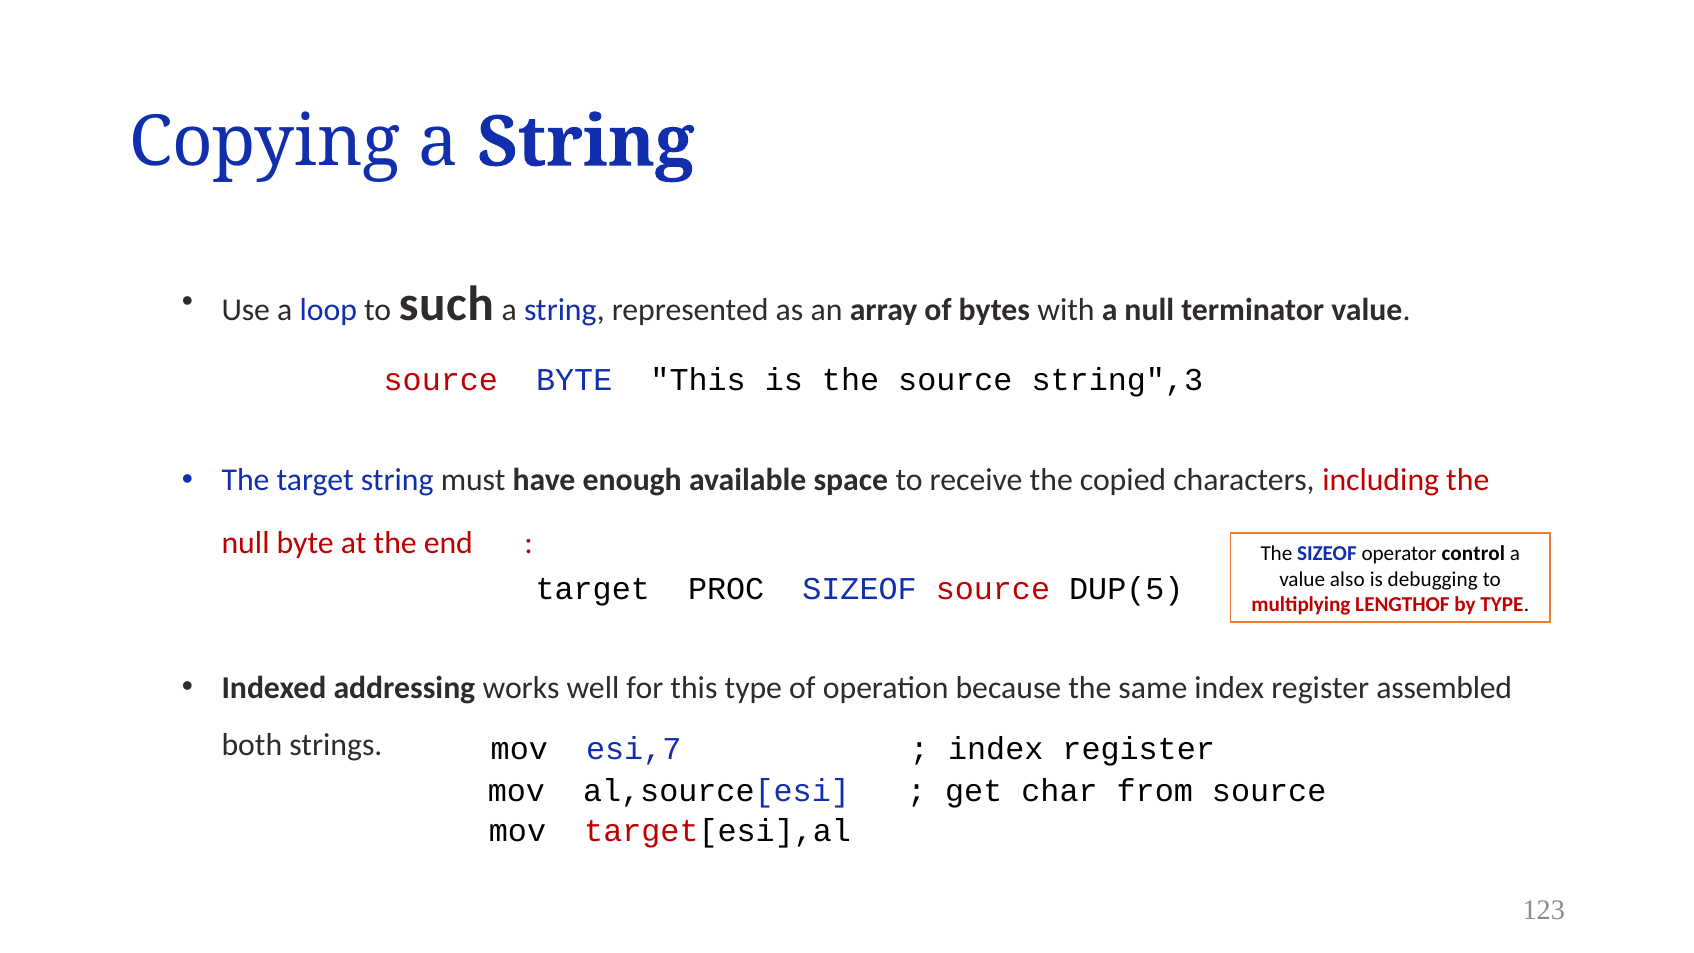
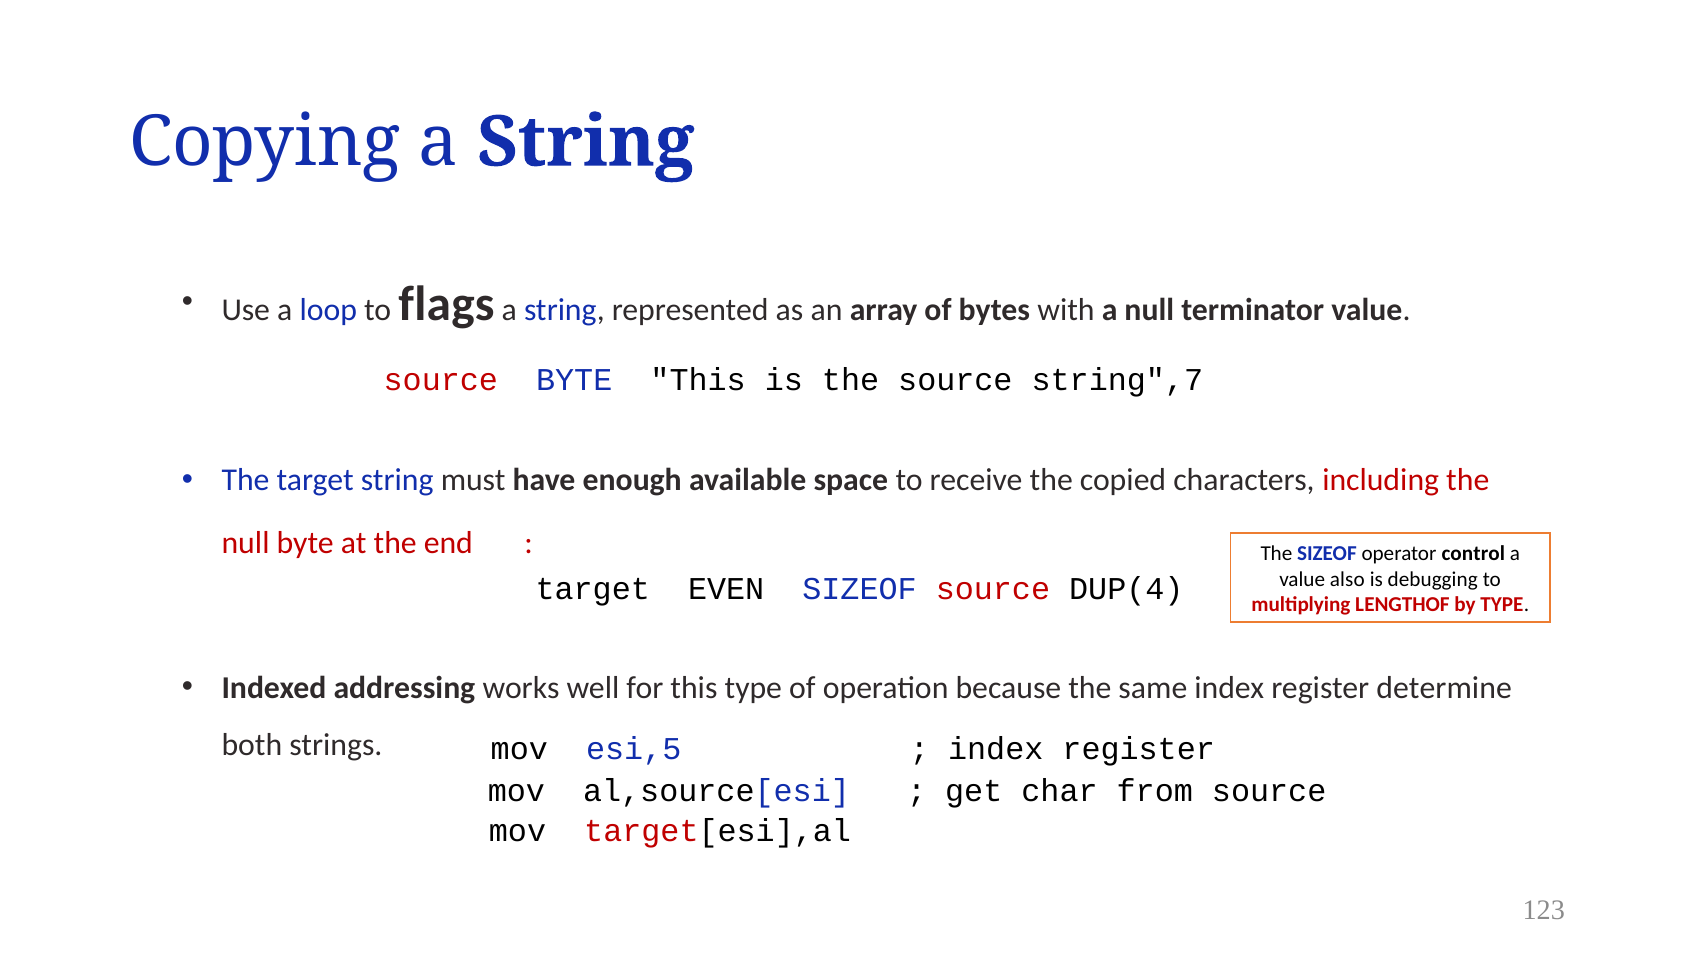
such: such -> flags
string",3: string",3 -> string",7
PROC: PROC -> EVEN
DUP(5: DUP(5 -> DUP(4
assembled: assembled -> determine
esi,7: esi,7 -> esi,5
